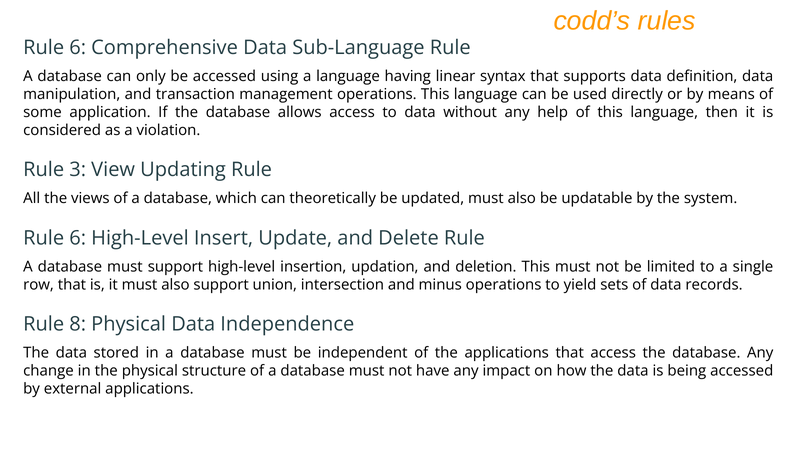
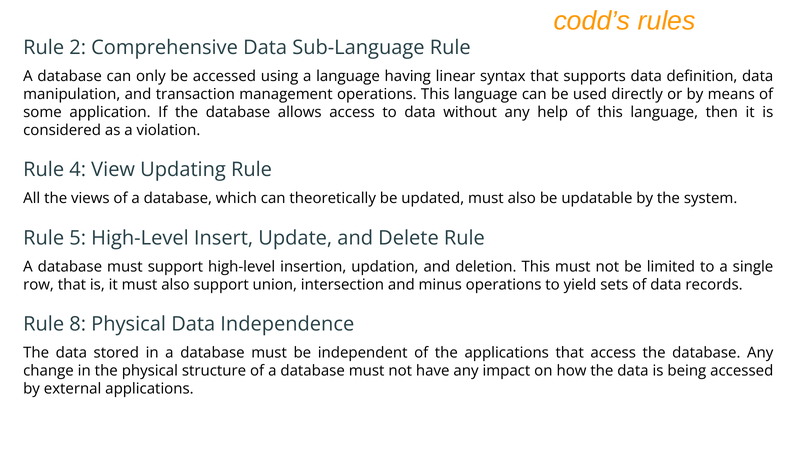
6 at (78, 48): 6 -> 2
3: 3 -> 4
6 at (78, 238): 6 -> 5
